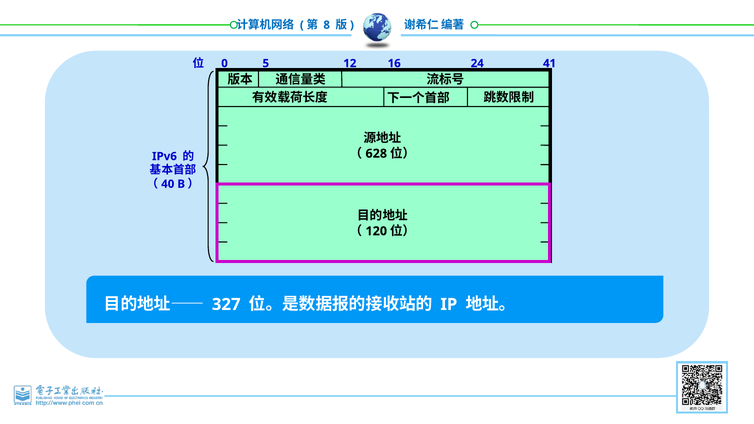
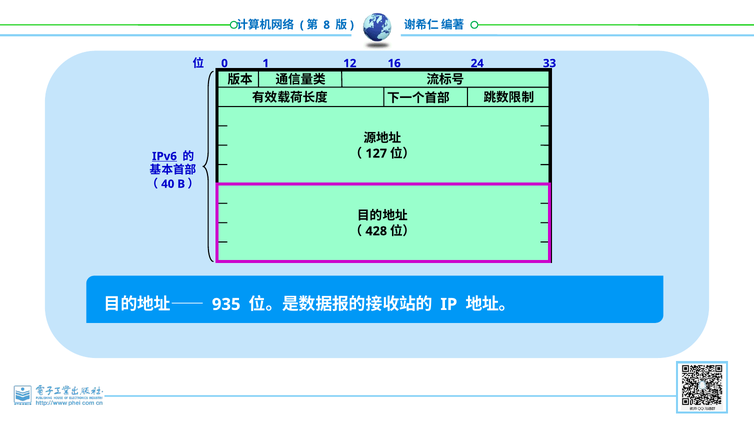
5: 5 -> 1
41: 41 -> 33
628: 628 -> 127
IPv6 underline: none -> present
120: 120 -> 428
327: 327 -> 935
